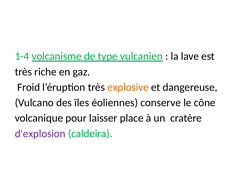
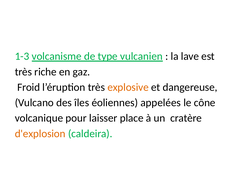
1-4: 1-4 -> 1-3
conserve: conserve -> appelées
d'explosion colour: purple -> orange
